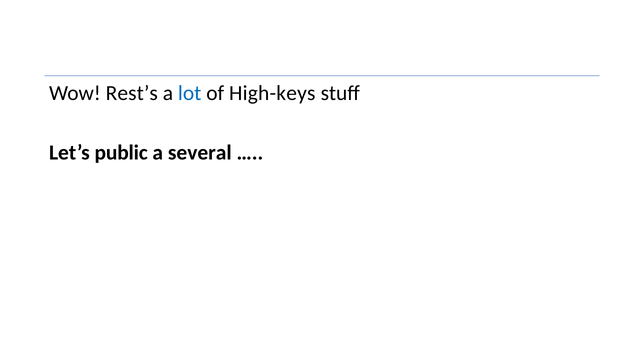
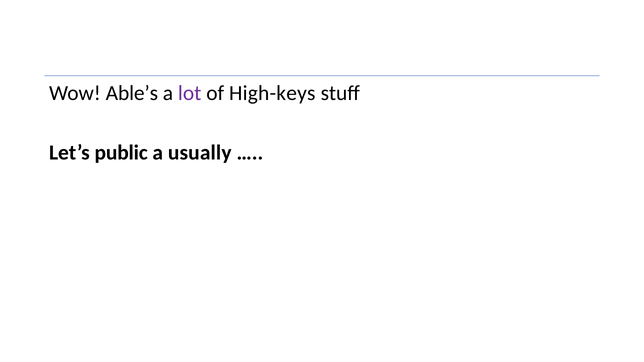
Rest’s: Rest’s -> Able’s
lot colour: blue -> purple
several: several -> usually
